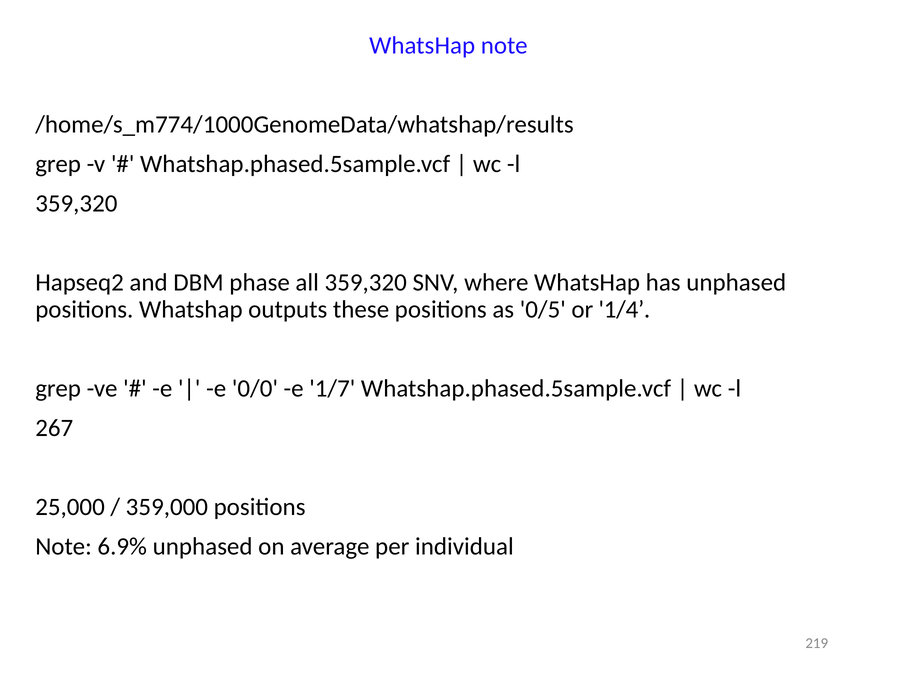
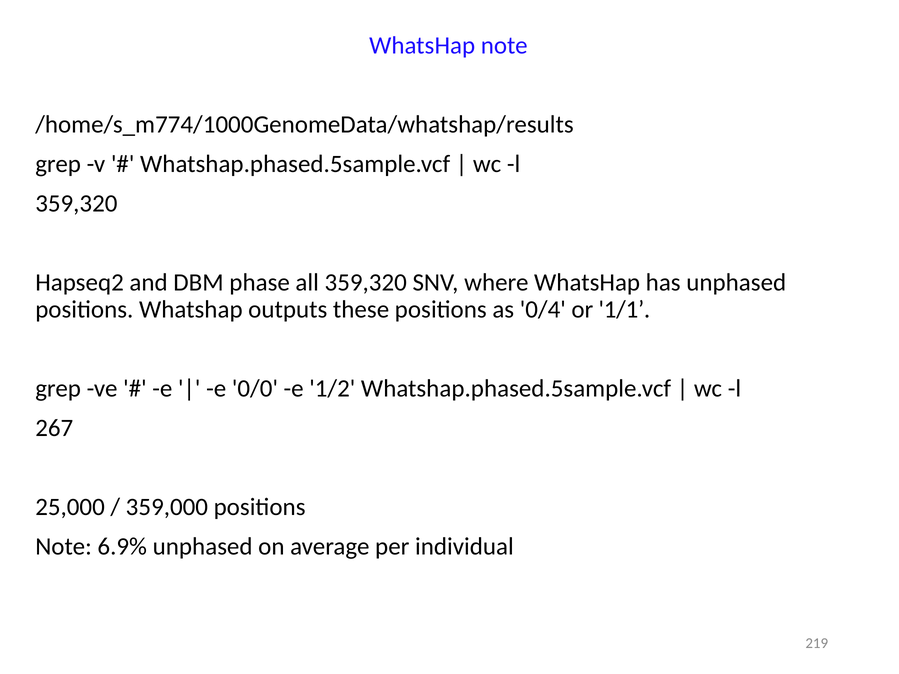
0/5: 0/5 -> 0/4
1/4: 1/4 -> 1/1
1/7: 1/7 -> 1/2
